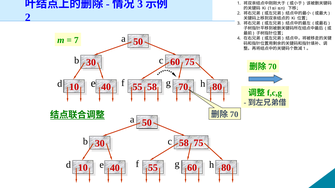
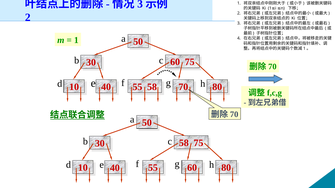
7 at (76, 40): 7 -> 1
